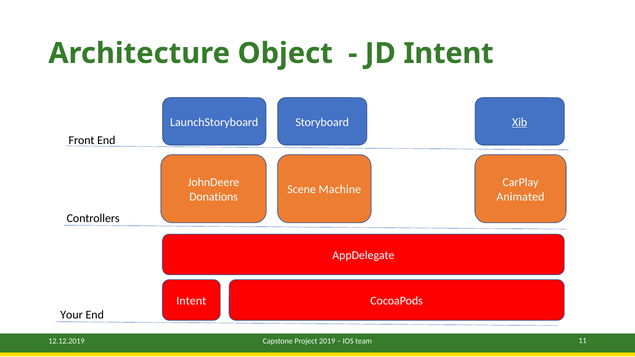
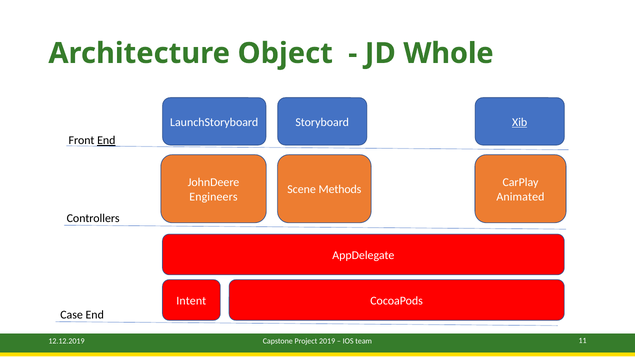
JD Intent: Intent -> Whole
End at (106, 140) underline: none -> present
Machine: Machine -> Methods
Donations: Donations -> Engineers
Your: Your -> Case
